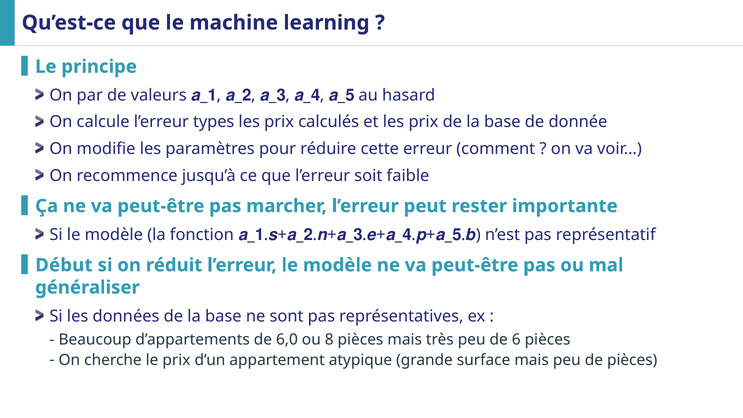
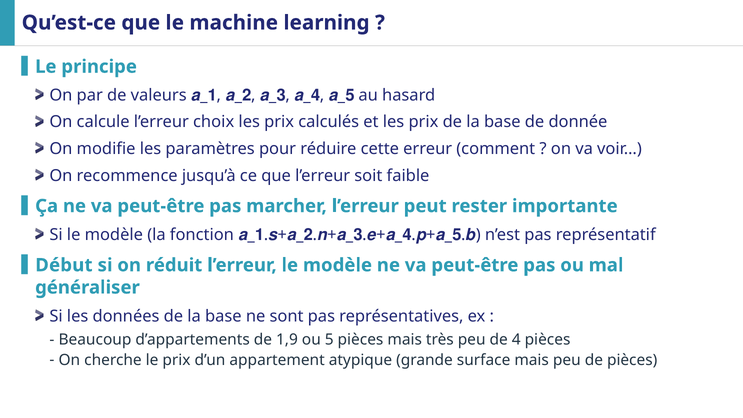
types: types -> choix
6,0: 6,0 -> 1,9
8: 8 -> 5
6: 6 -> 4
